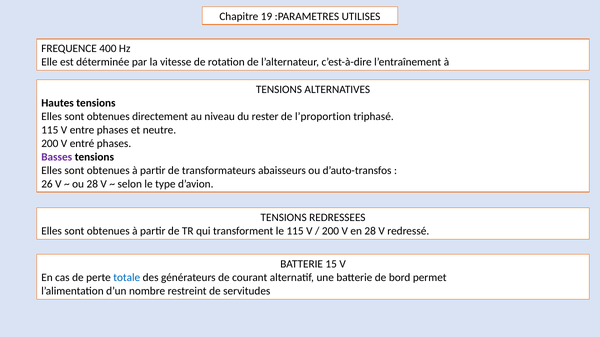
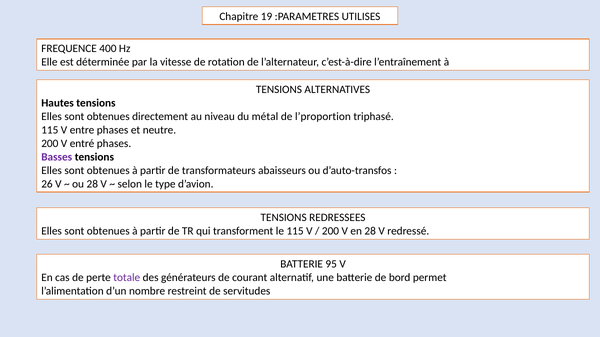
rester: rester -> métal
15: 15 -> 95
totale colour: blue -> purple
